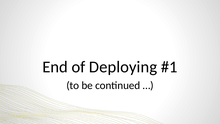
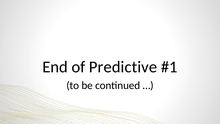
Deploying: Deploying -> Predictive
